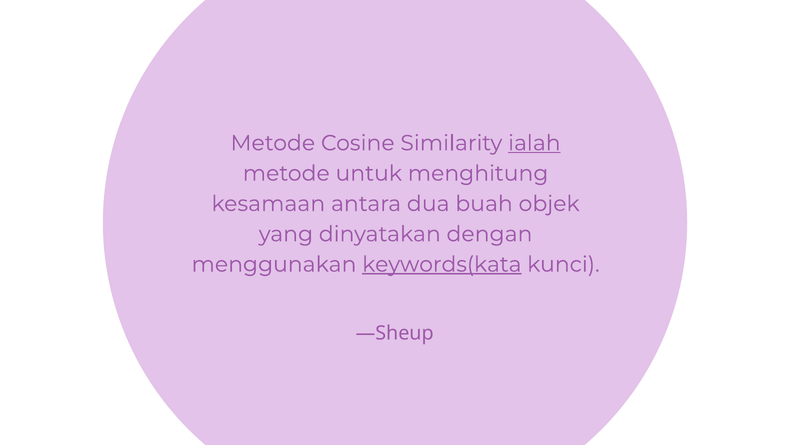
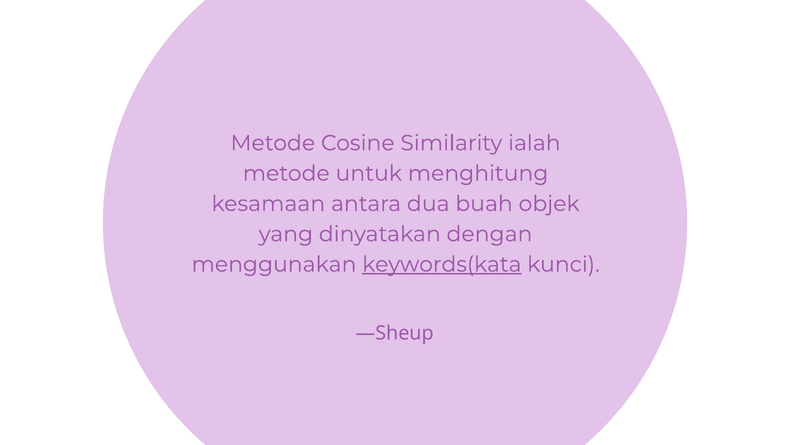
ialah underline: present -> none
